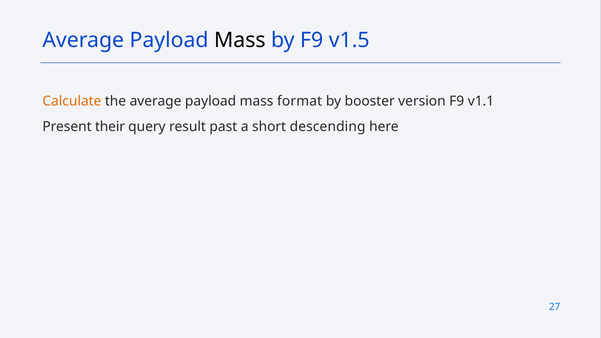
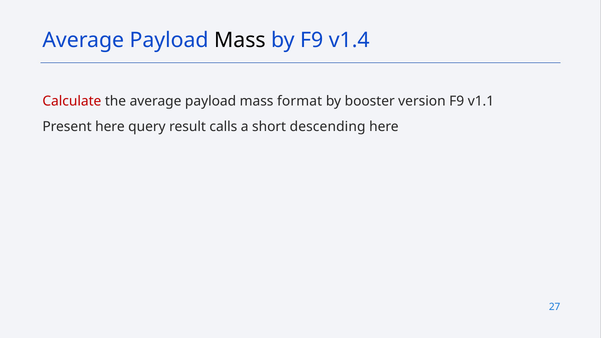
v1.5: v1.5 -> v1.4
Calculate colour: orange -> red
Present their: their -> here
past: past -> calls
